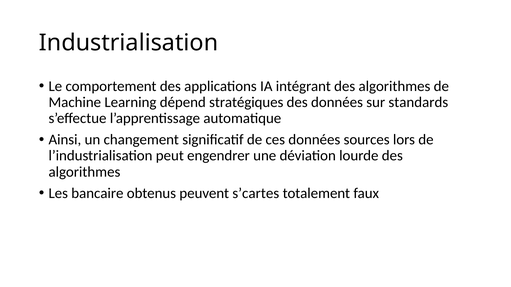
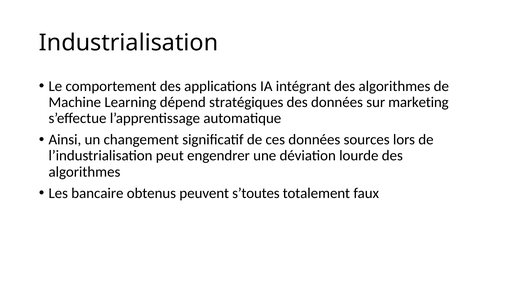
standards: standards -> marketing
s’cartes: s’cartes -> s’toutes
